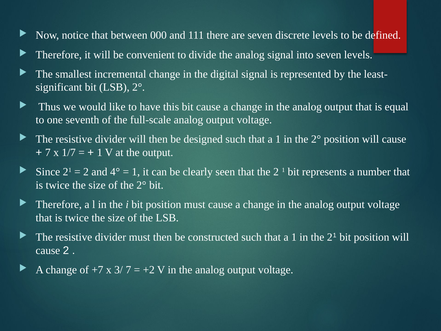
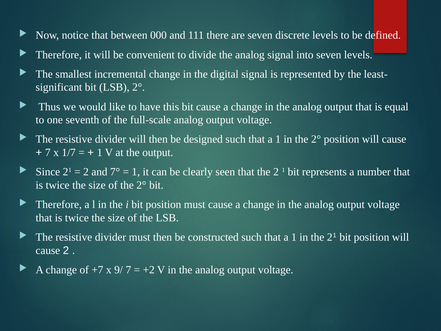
4°: 4° -> 7°
3/: 3/ -> 9/
